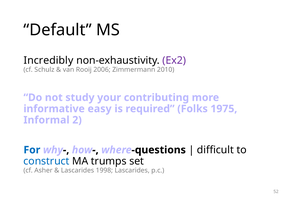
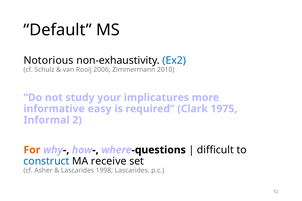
Incredibly: Incredibly -> Notorious
Ex2 colour: purple -> blue
contributing: contributing -> implicatures
Folks: Folks -> Clark
For colour: blue -> orange
trumps: trumps -> receive
